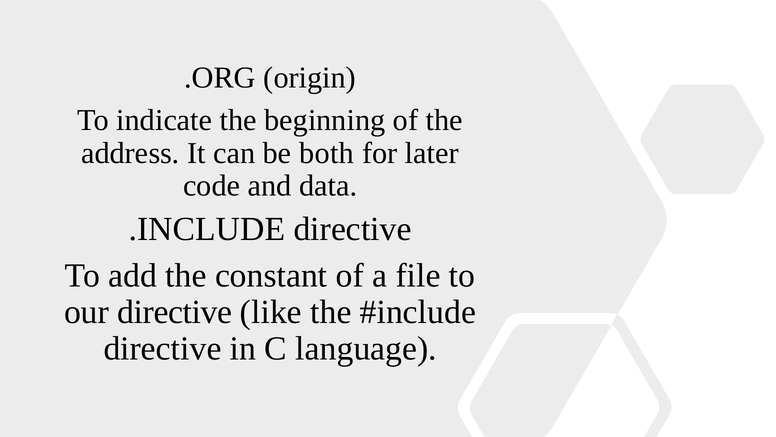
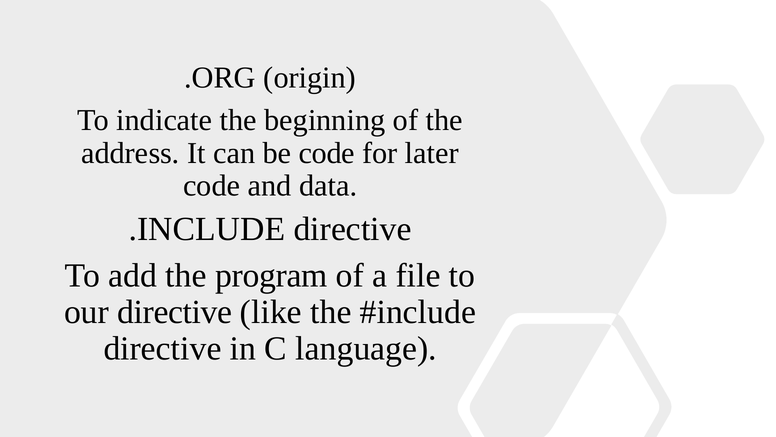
be both: both -> code
constant: constant -> program
